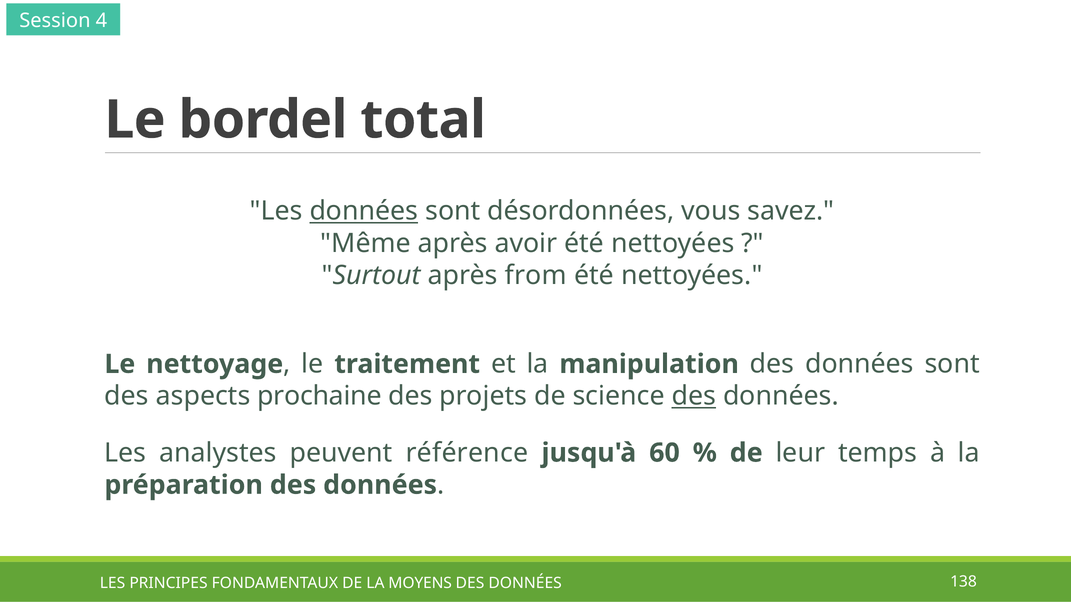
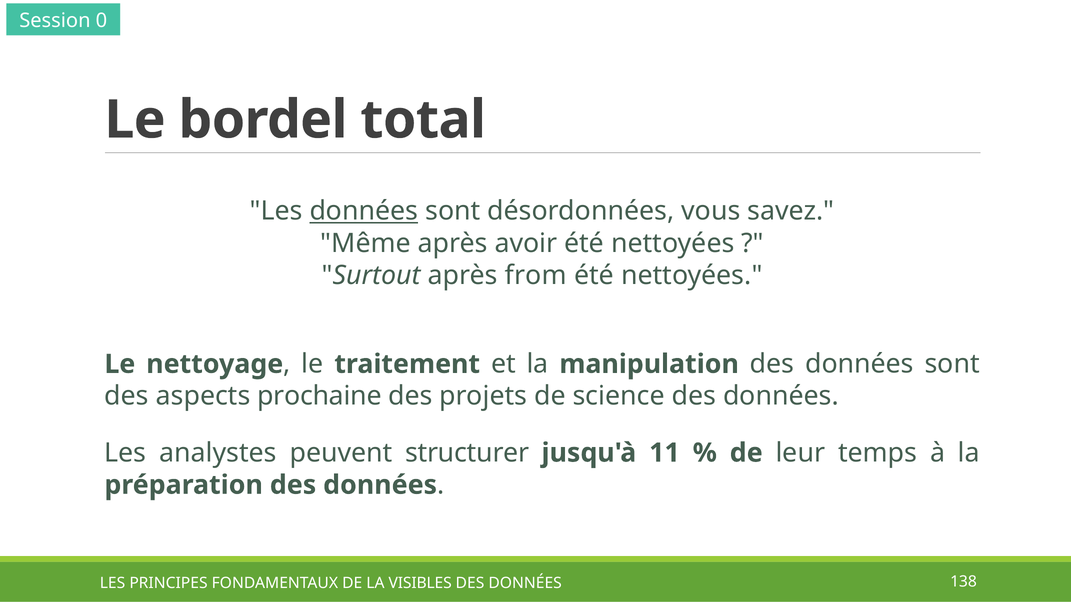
4: 4 -> 0
des at (694, 396) underline: present -> none
référence: référence -> structurer
60: 60 -> 11
MOYENS: MOYENS -> VISIBLES
